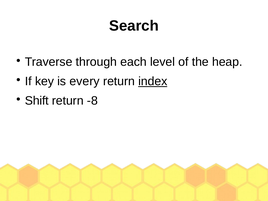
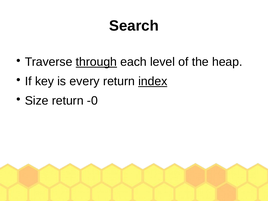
through underline: none -> present
Shift: Shift -> Size
-8: -8 -> -0
